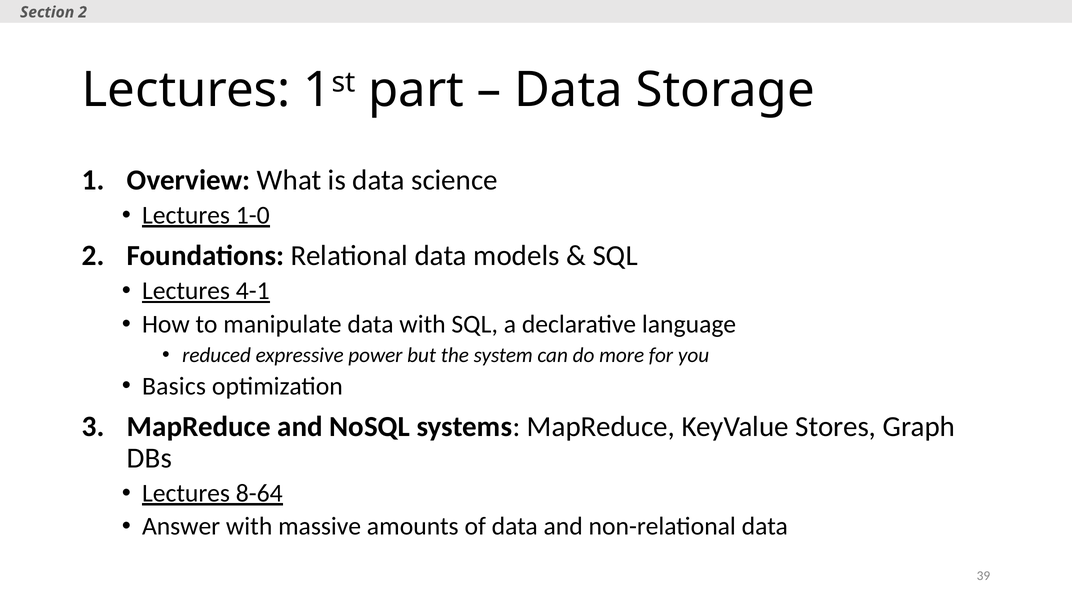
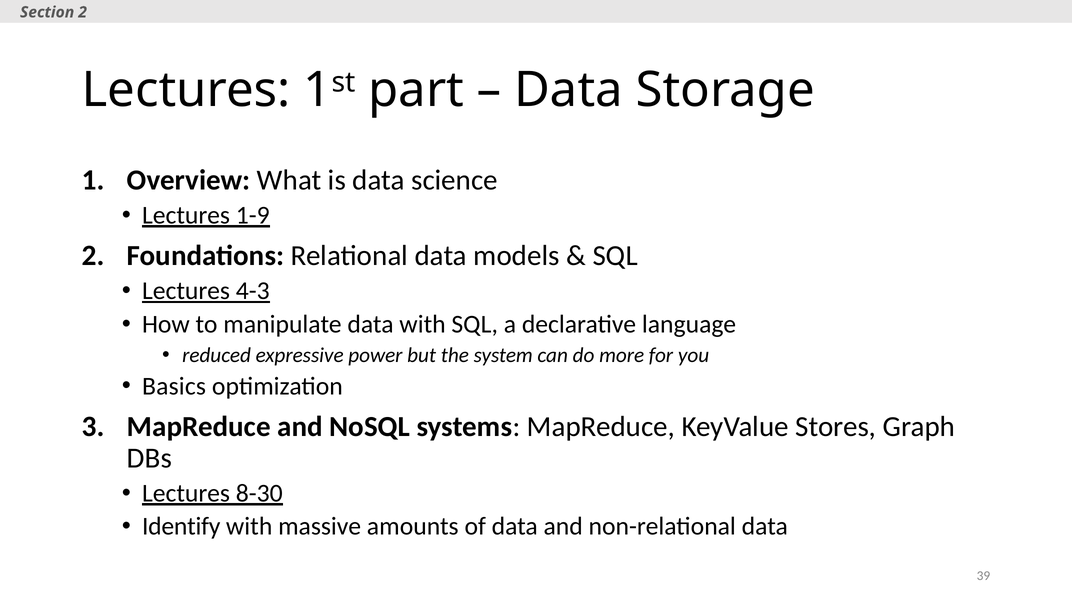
1-0: 1-0 -> 1-9
4-1: 4-1 -> 4-3
8-64: 8-64 -> 8-30
Answer: Answer -> Identify
